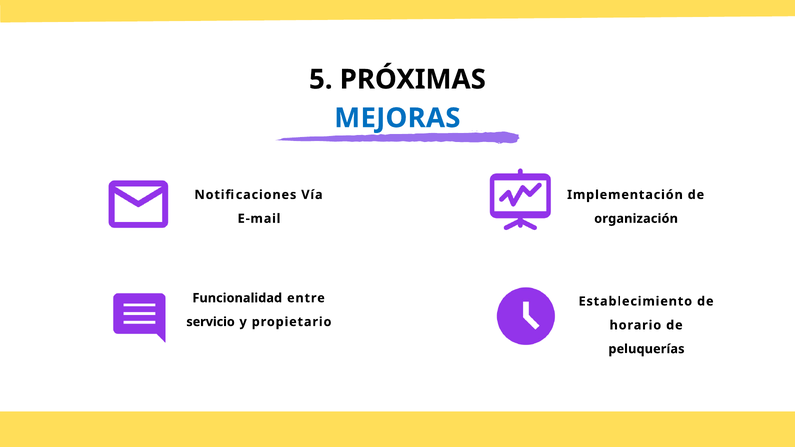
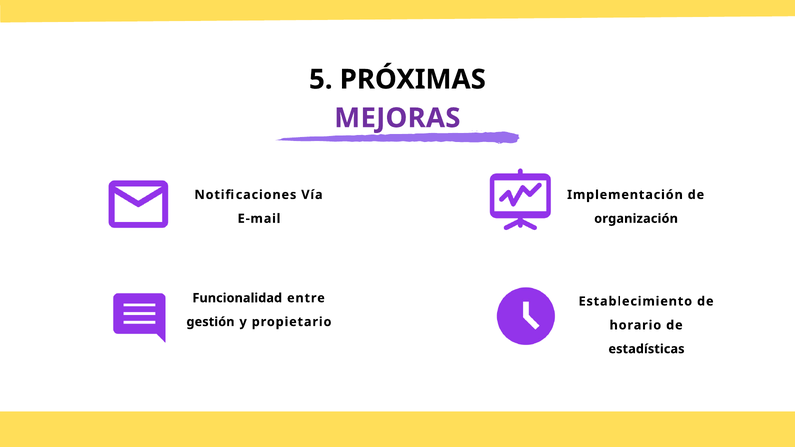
MEJORAS colour: blue -> purple
servicio: servicio -> gestión
peluquerías: peluquerías -> estadísticas
